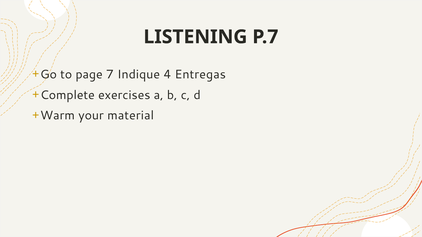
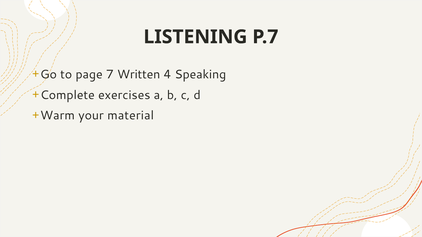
Indique: Indique -> Written
Entregas: Entregas -> Speaking
